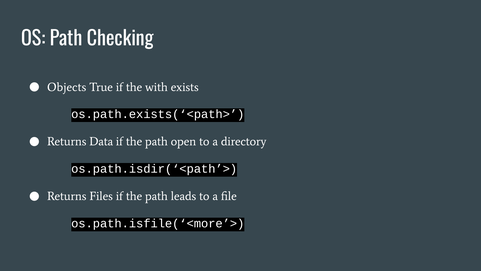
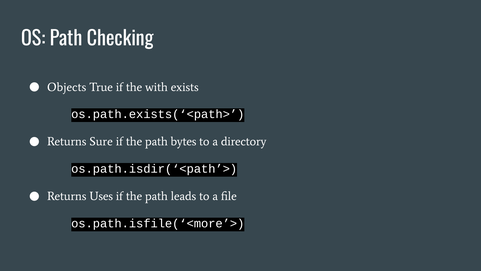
Data: Data -> Sure
open: open -> bytes
Files: Files -> Uses
